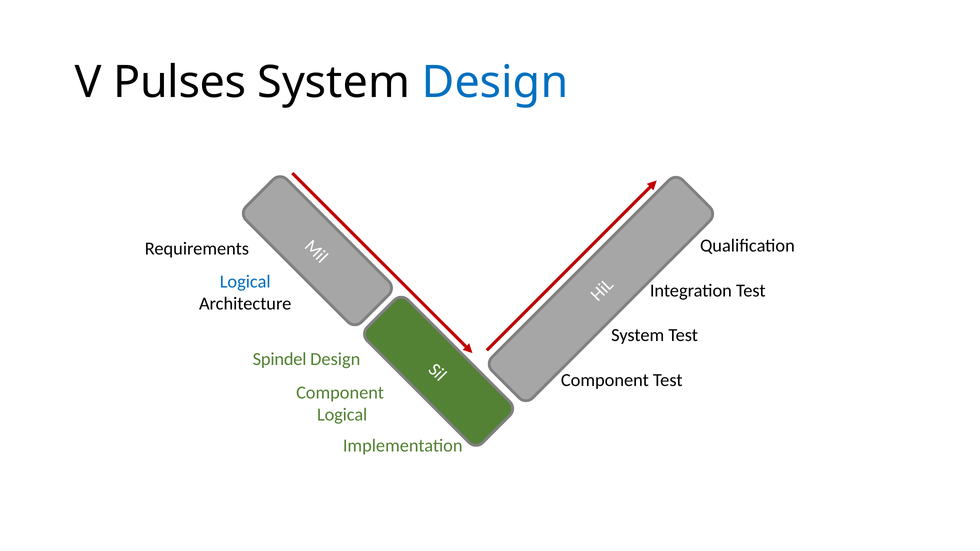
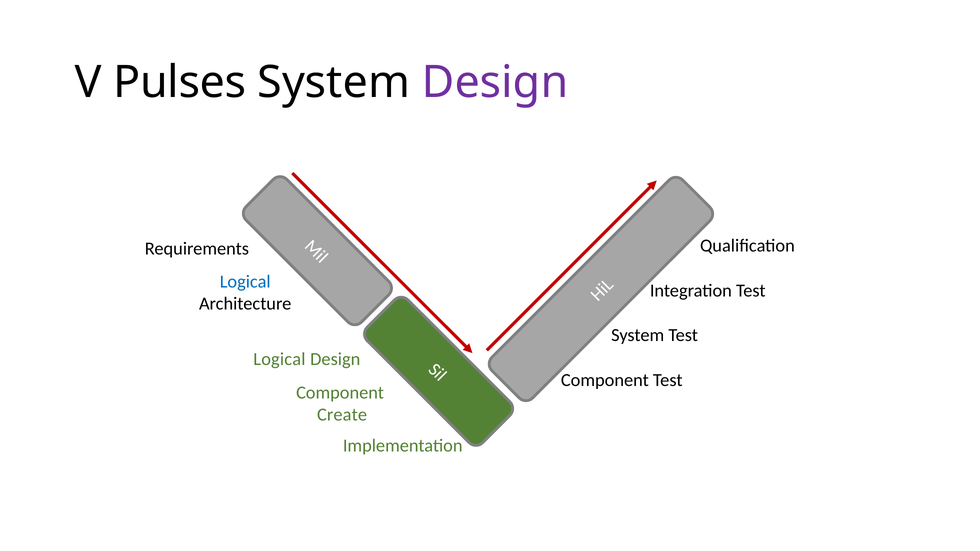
Design at (495, 82) colour: blue -> purple
Spindel at (280, 360): Spindel -> Logical
Logical at (342, 415): Logical -> Create
